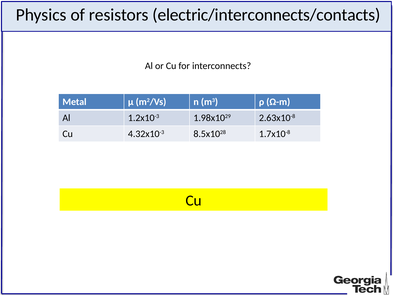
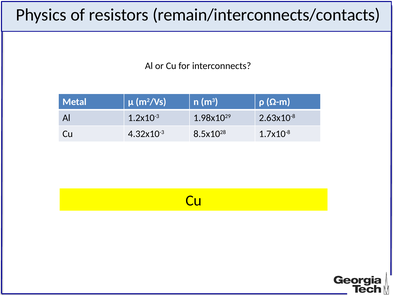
electric/interconnects/contacts: electric/interconnects/contacts -> remain/interconnects/contacts
